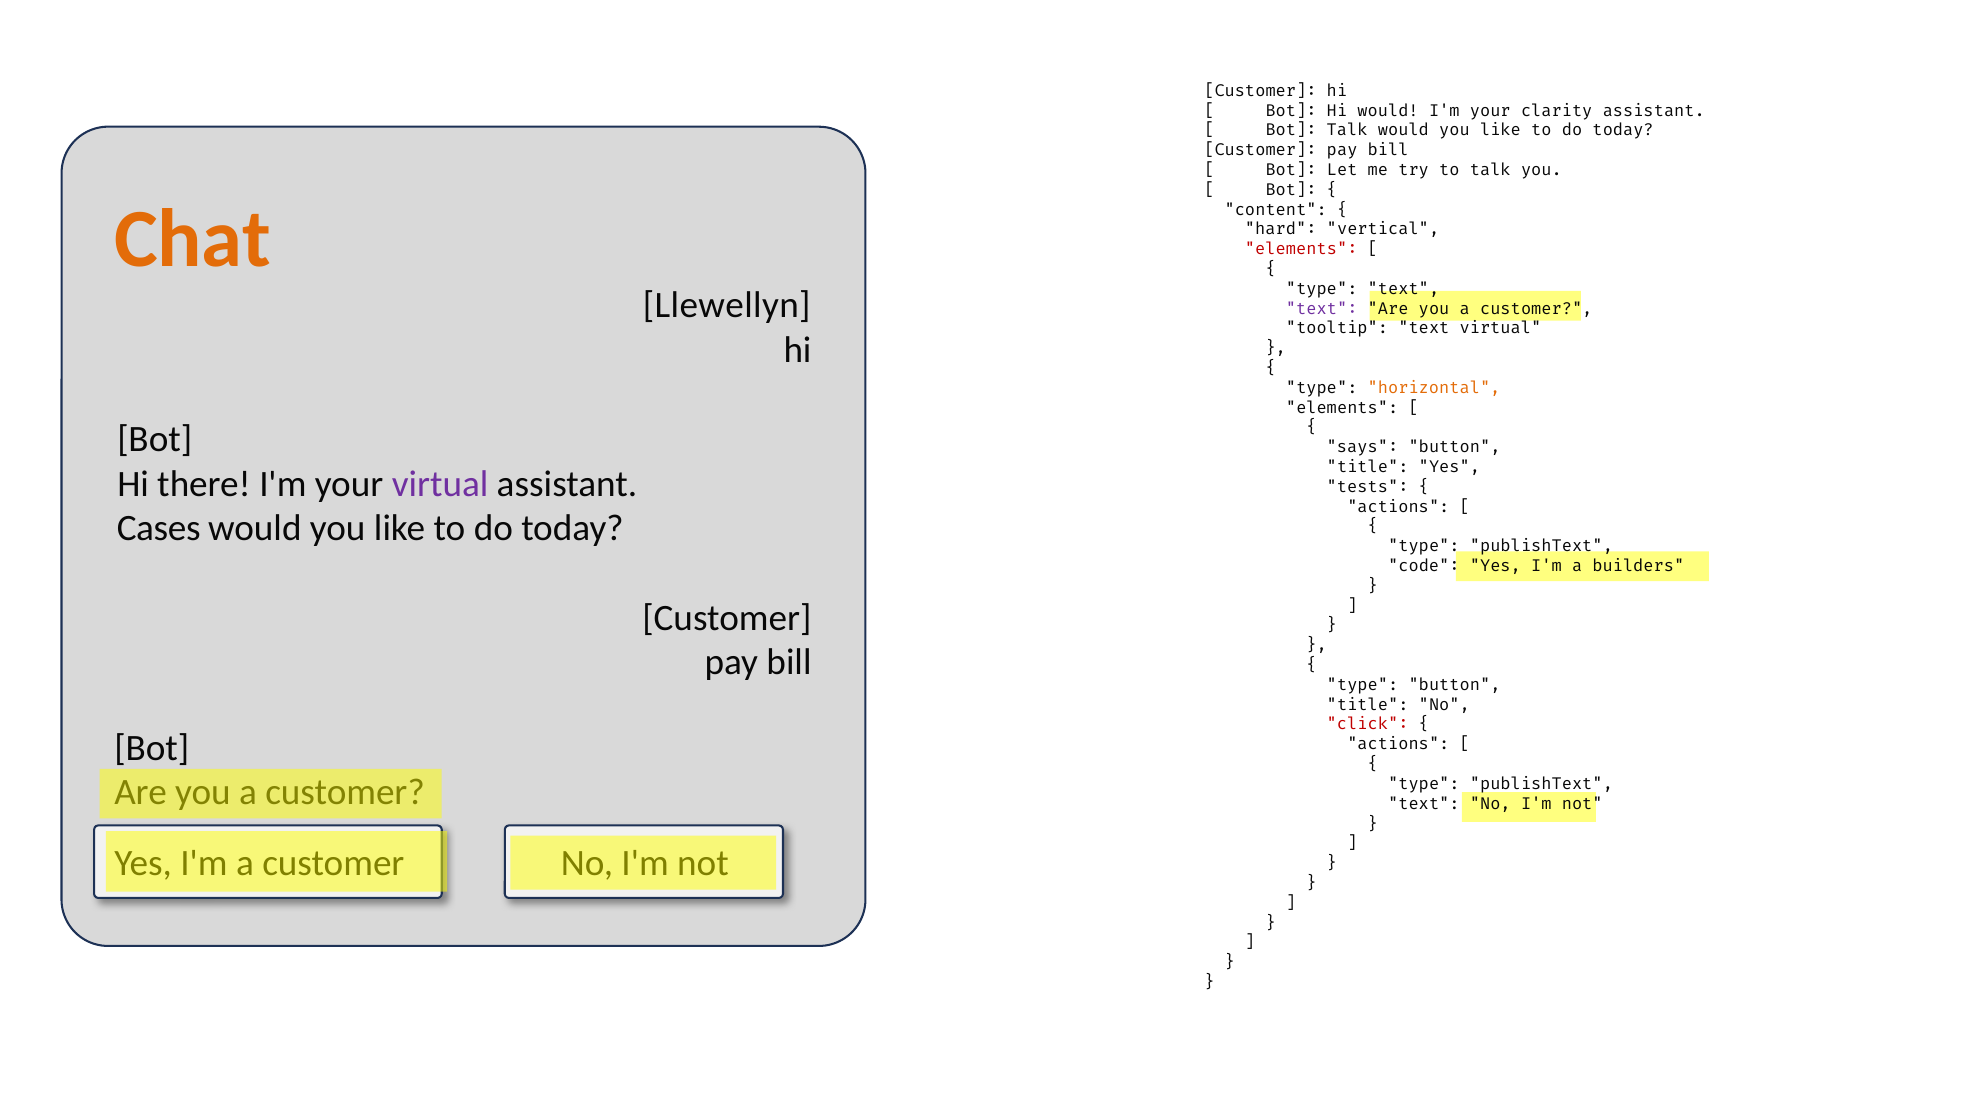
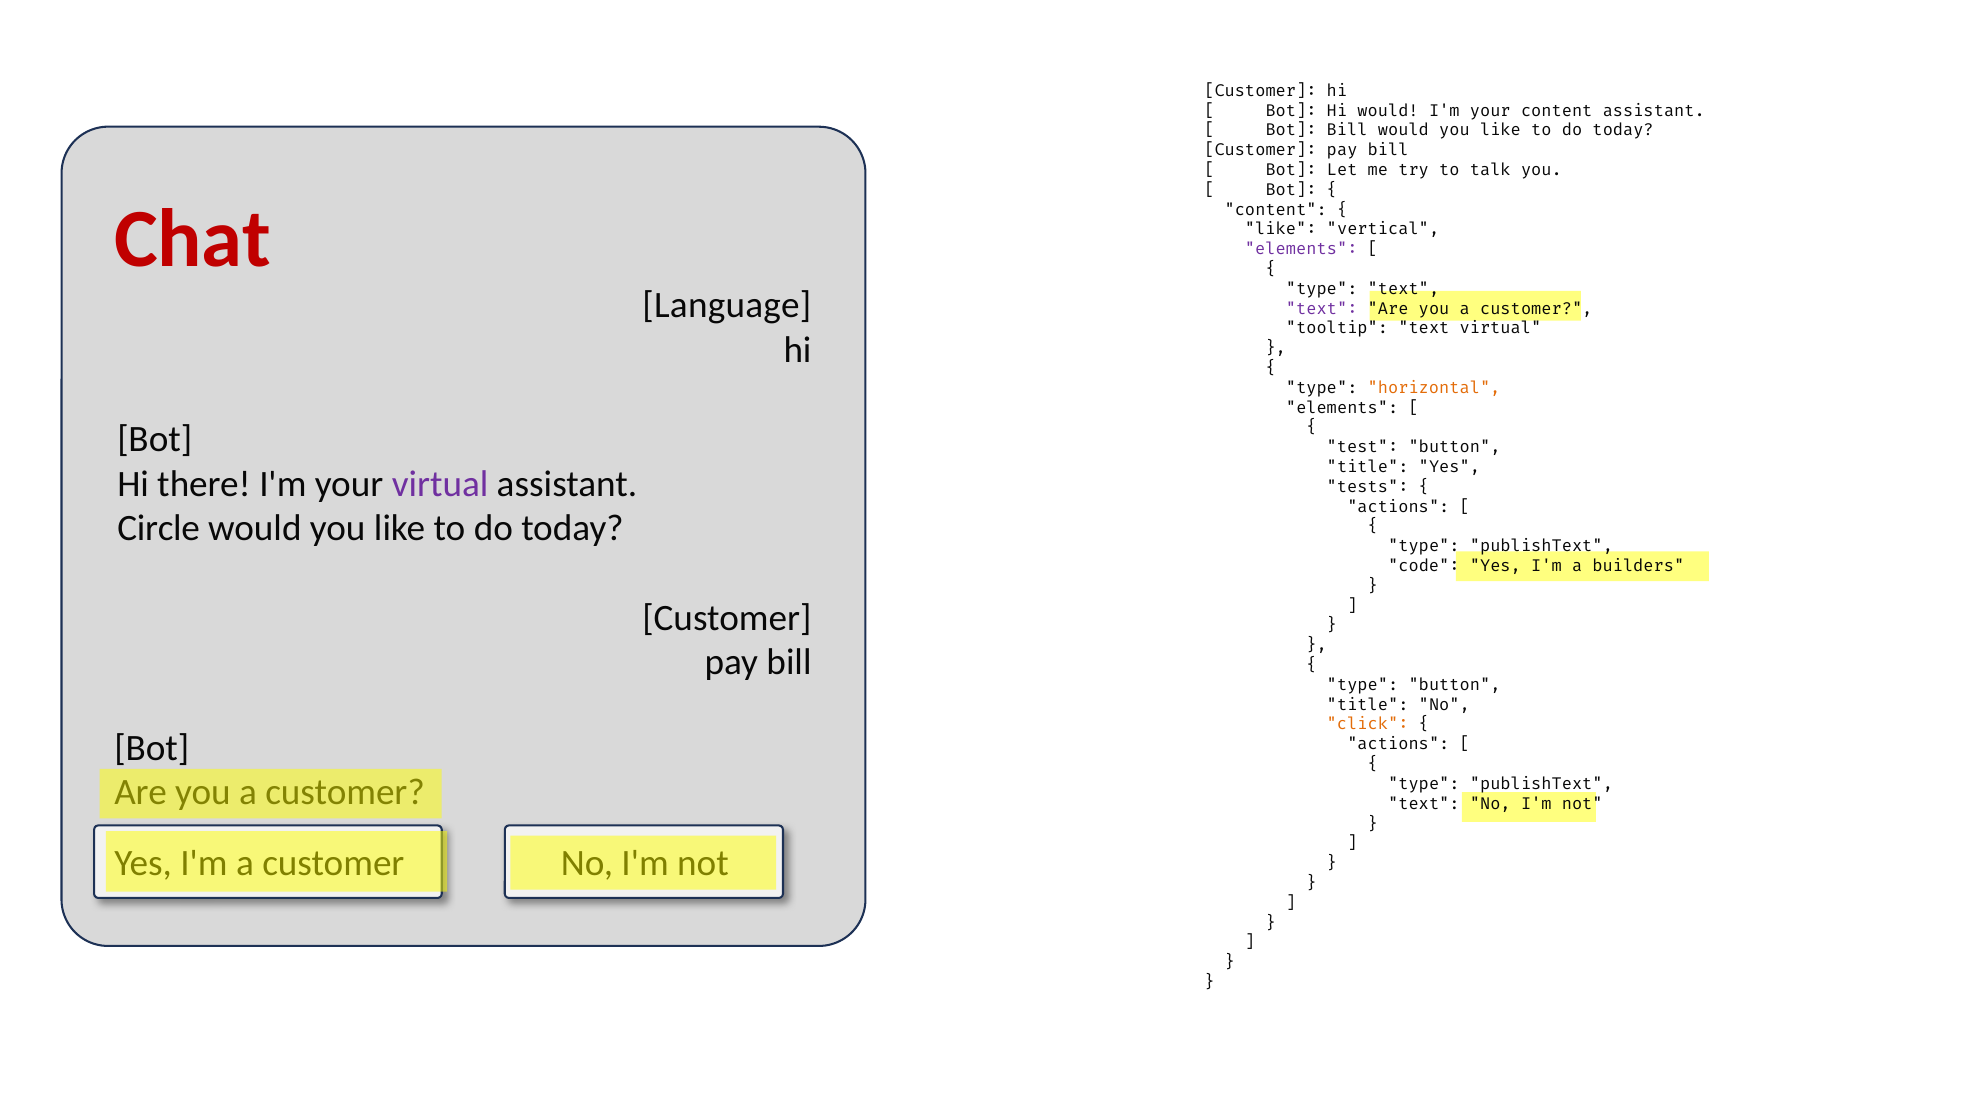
your clarity: clarity -> content
Bot Talk: Talk -> Bill
Chat colour: orange -> red
hard at (1281, 230): hard -> like
elements at (1301, 249) colour: red -> purple
Llewellyn: Llewellyn -> Language
says: says -> test
Cases: Cases -> Circle
click colour: red -> orange
